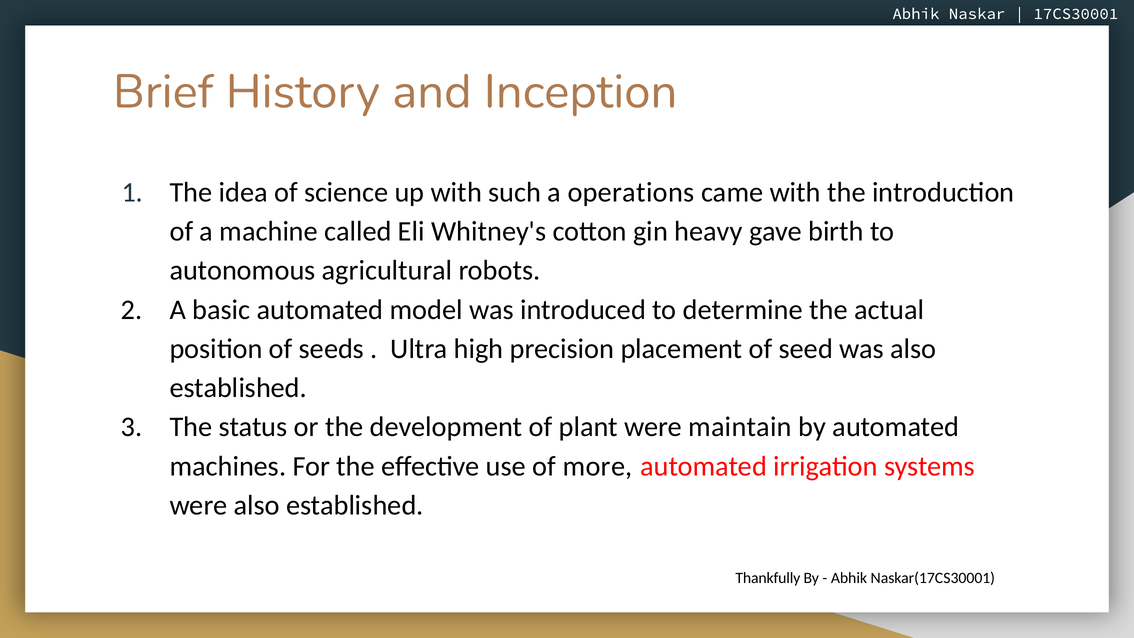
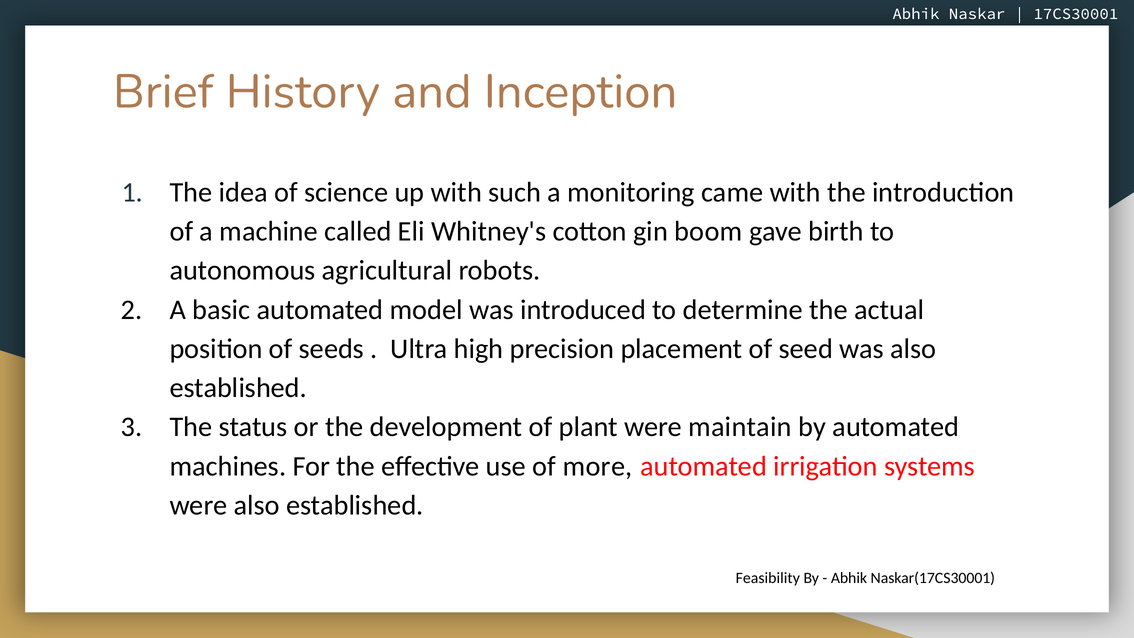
operations: operations -> monitoring
heavy: heavy -> boom
Thankfully: Thankfully -> Feasibility
